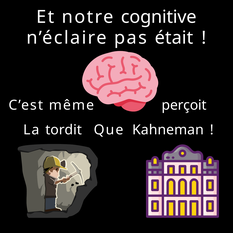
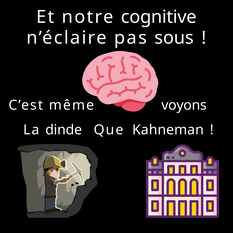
était: était -> sous
perçoit: perçoit -> voyons
tordit: tordit -> dinde
